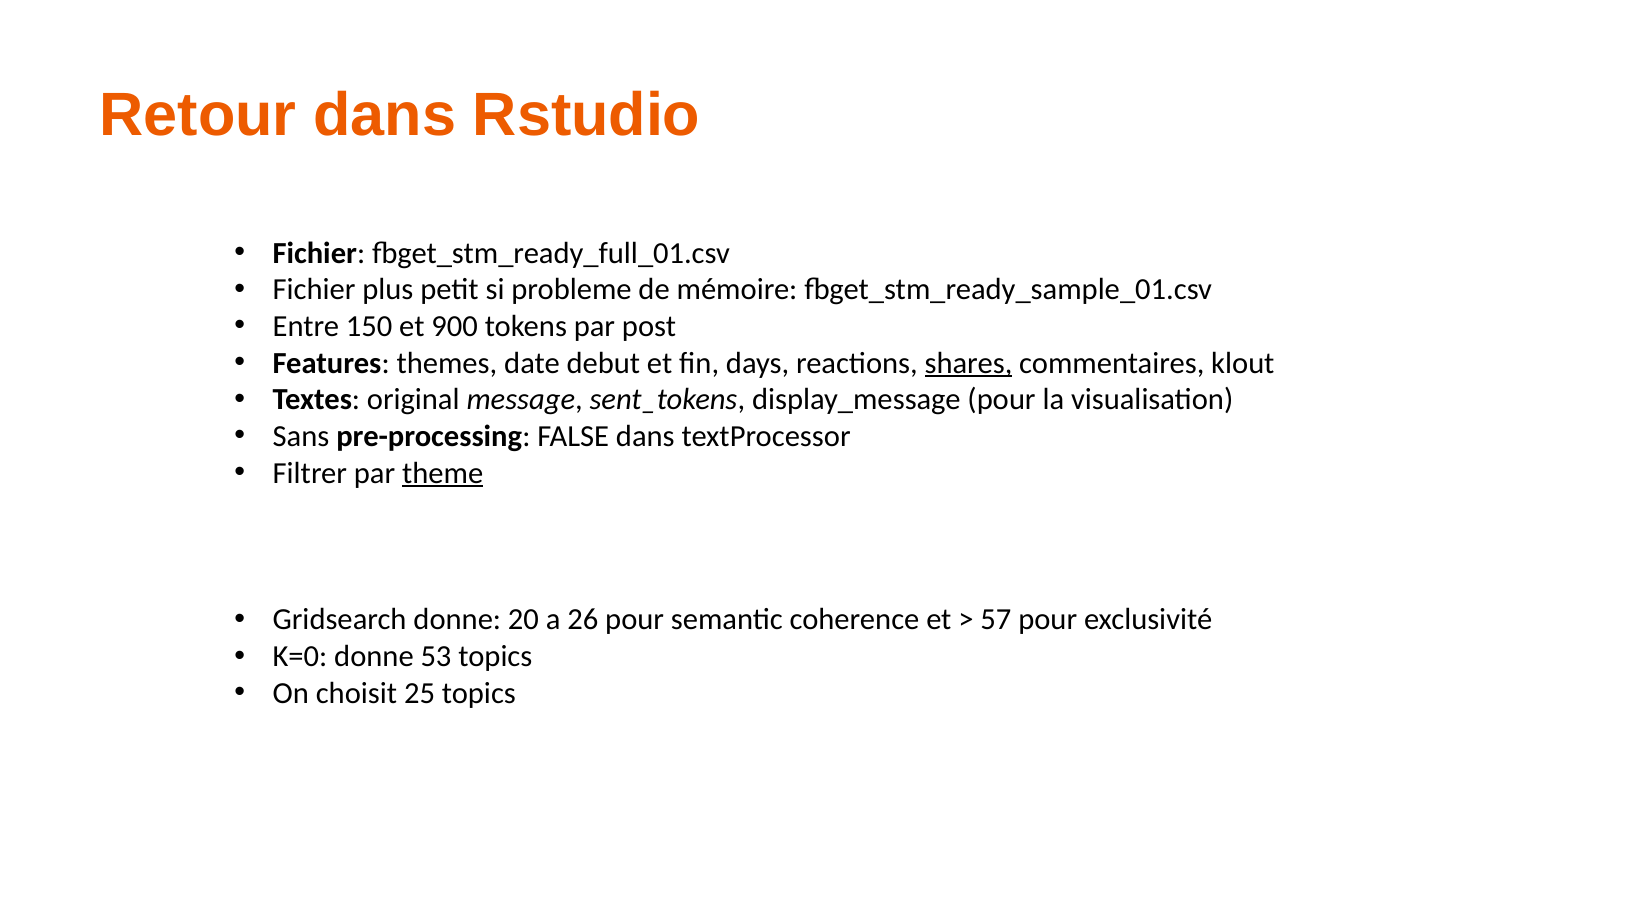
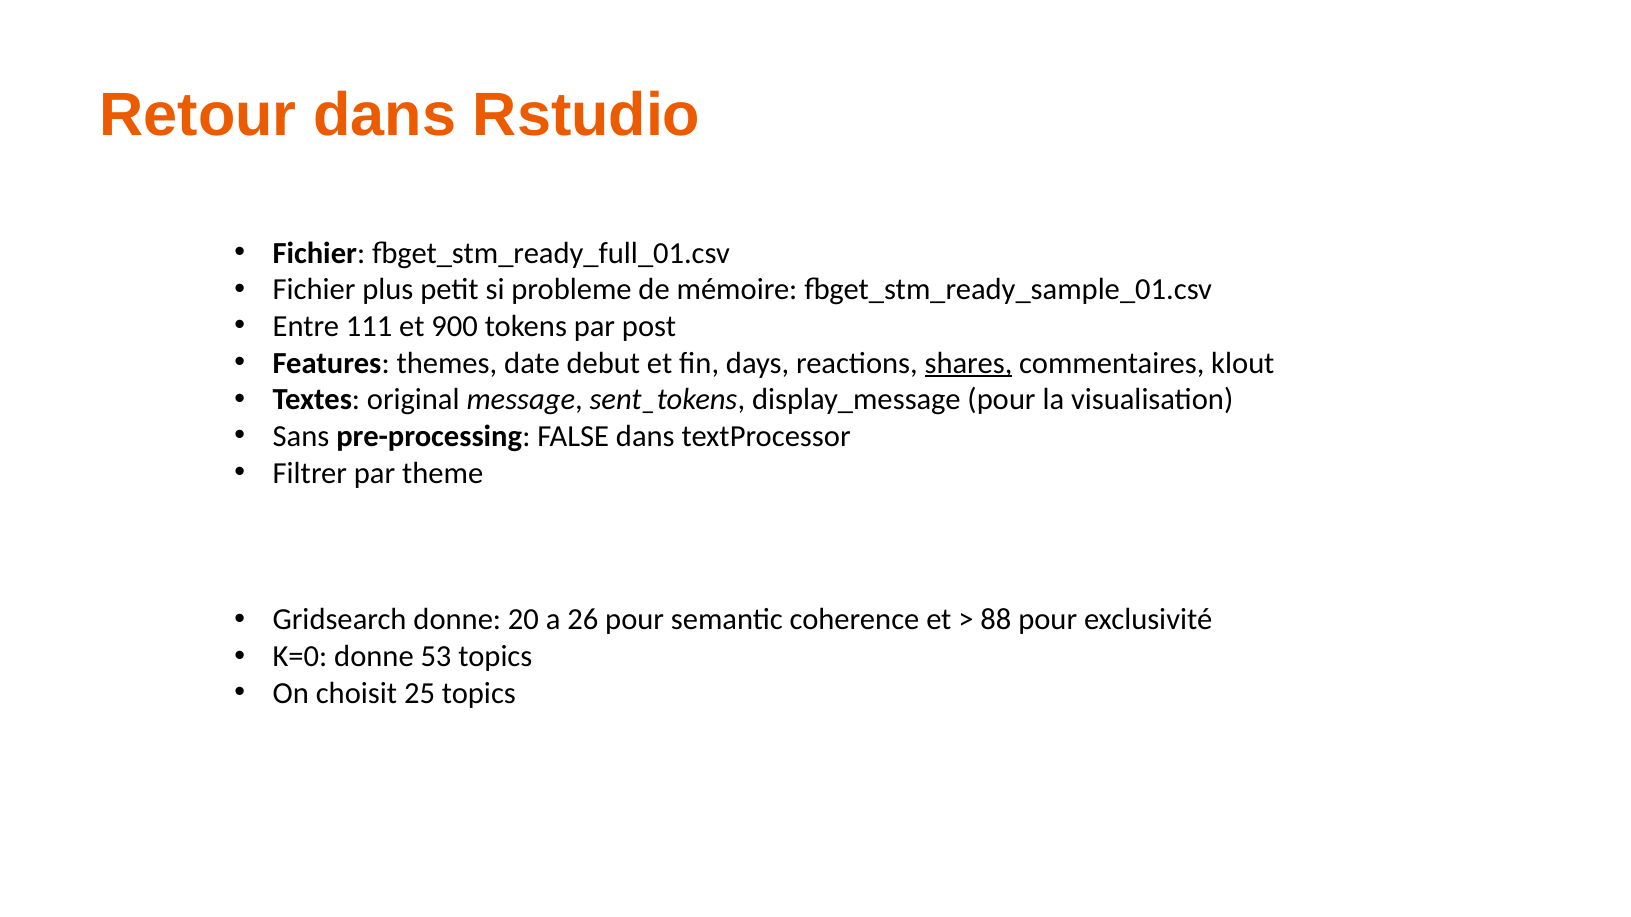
150: 150 -> 111
theme underline: present -> none
57: 57 -> 88
